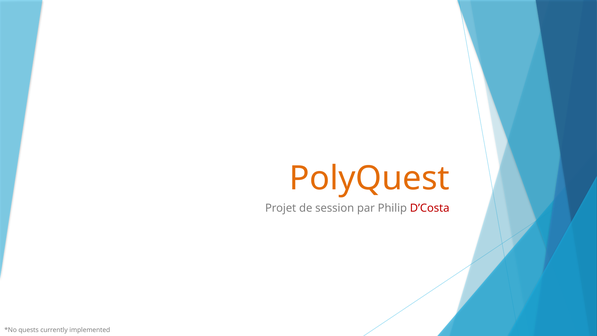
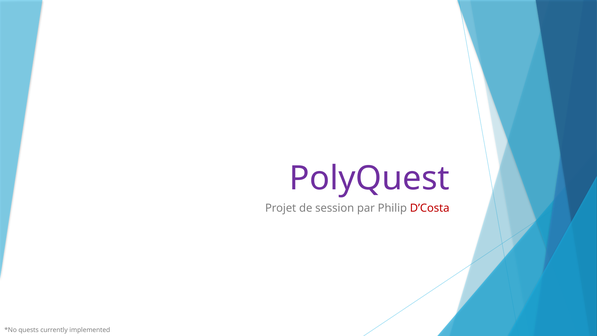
PolyQuest colour: orange -> purple
